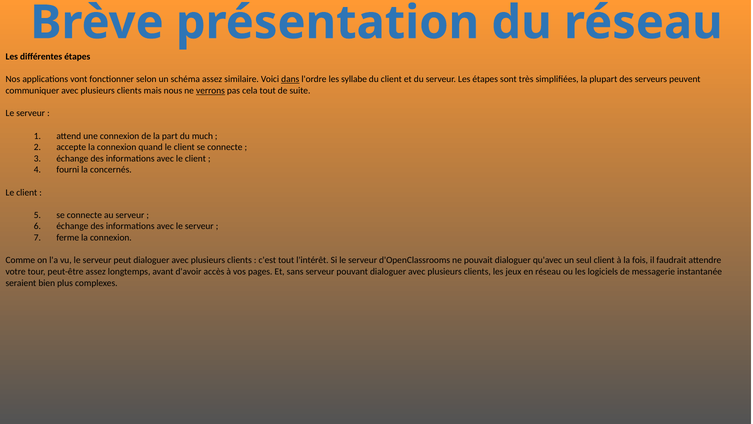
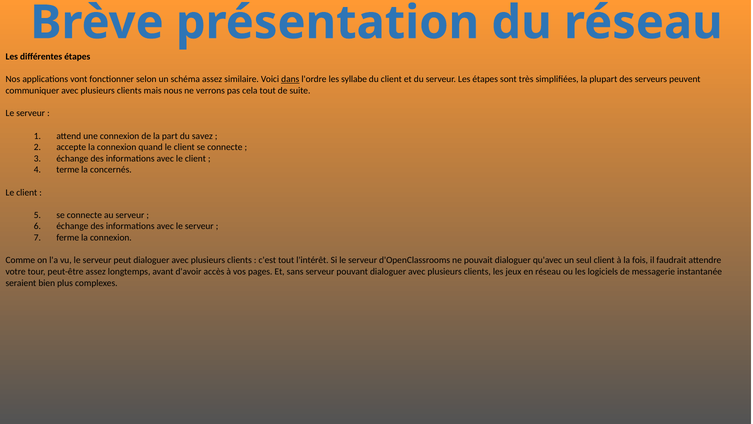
verrons underline: present -> none
much: much -> savez
fourni: fourni -> terme
